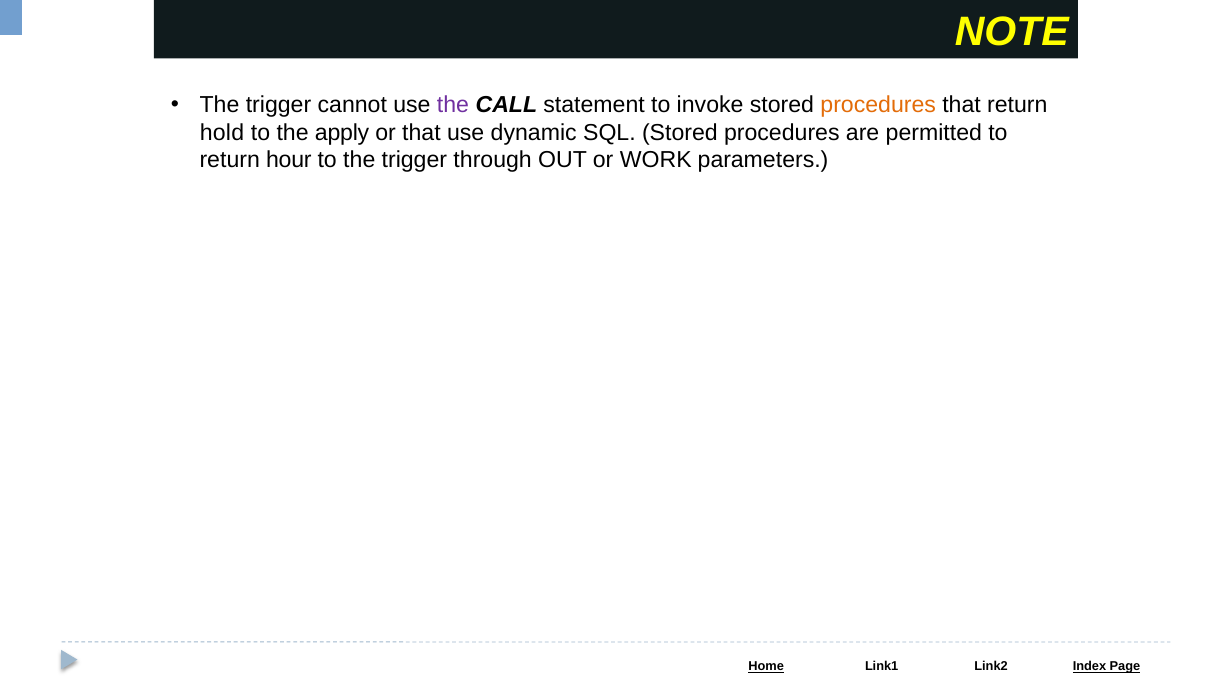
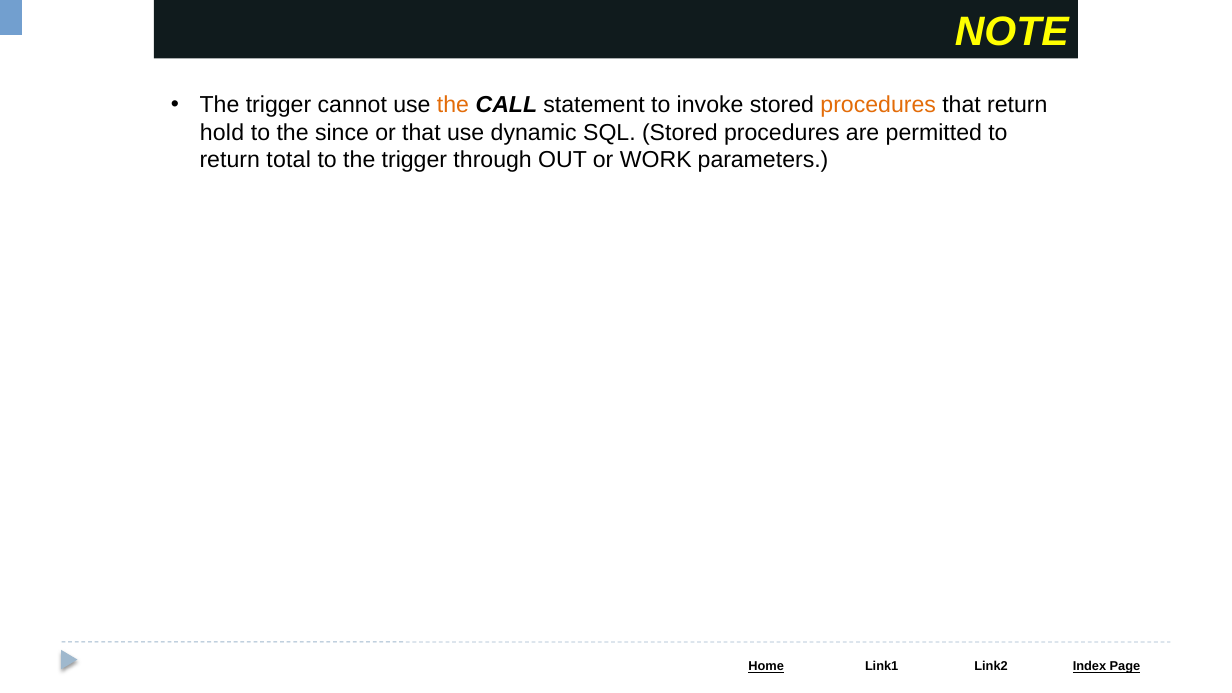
the at (453, 105) colour: purple -> orange
apply: apply -> since
hour: hour -> total
